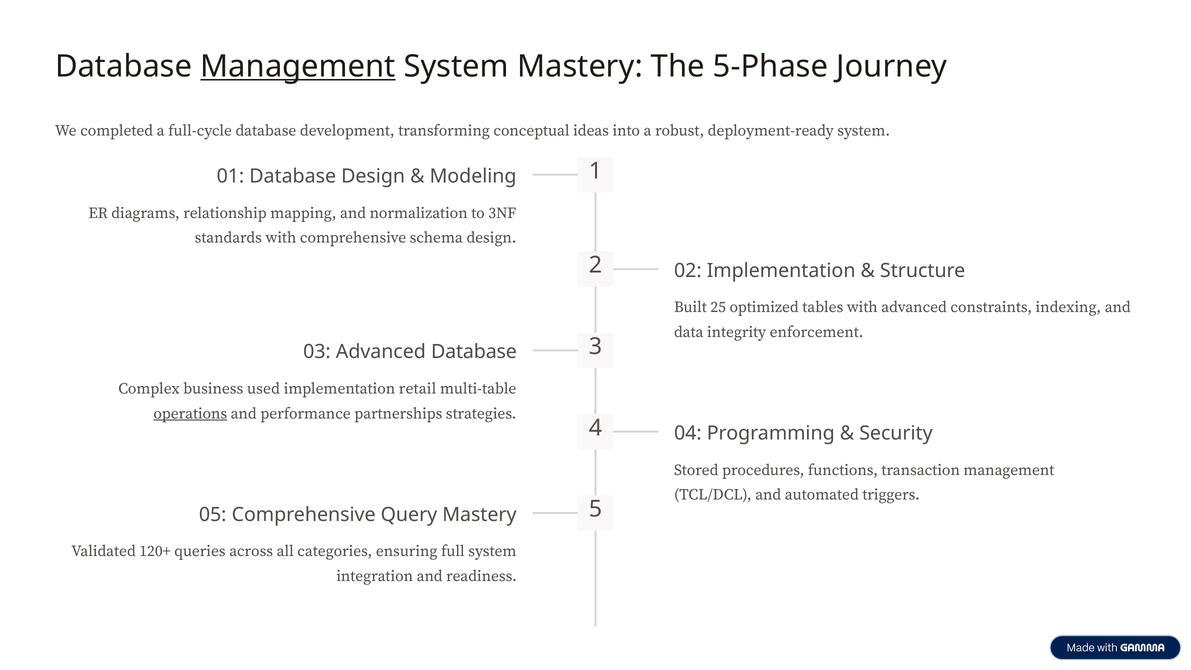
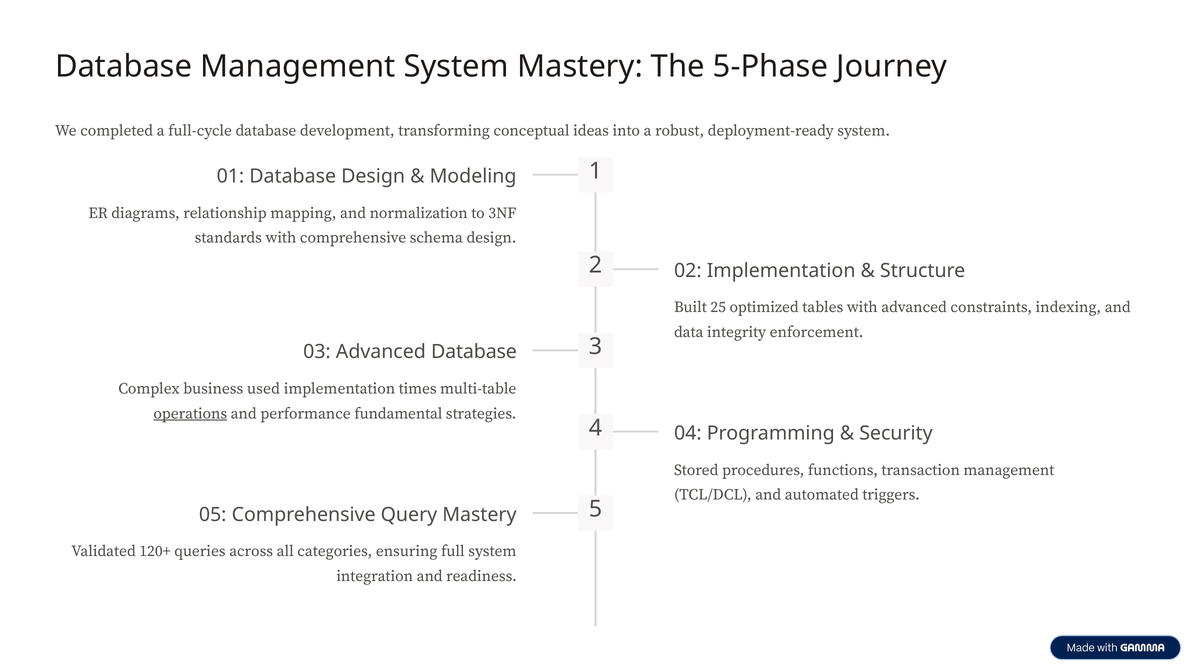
Management at (298, 66) underline: present -> none
retail: retail -> times
partnerships: partnerships -> fundamental
